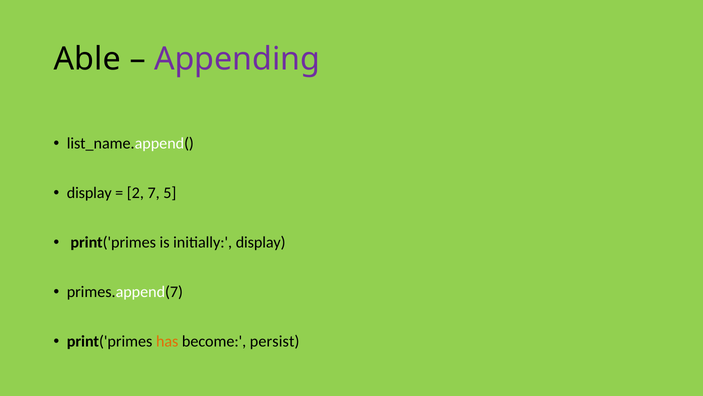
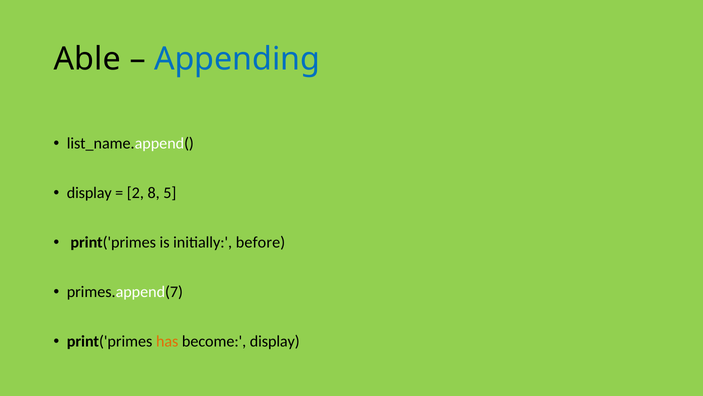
Appending colour: purple -> blue
7: 7 -> 8
initially display: display -> before
become persist: persist -> display
